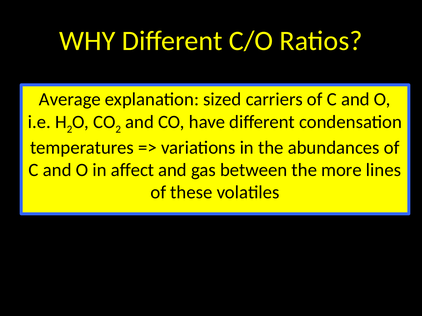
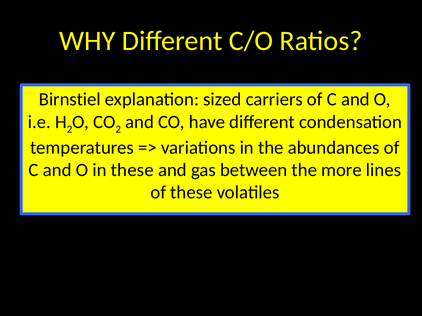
Average: Average -> Birnstiel
in affect: affect -> these
